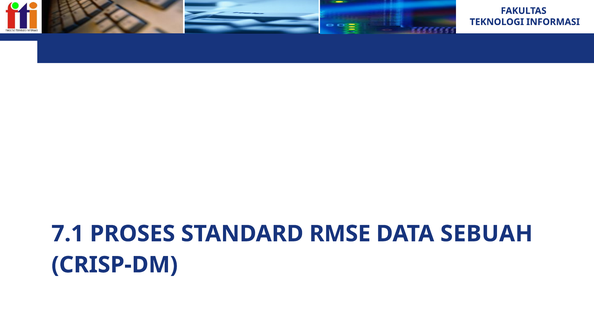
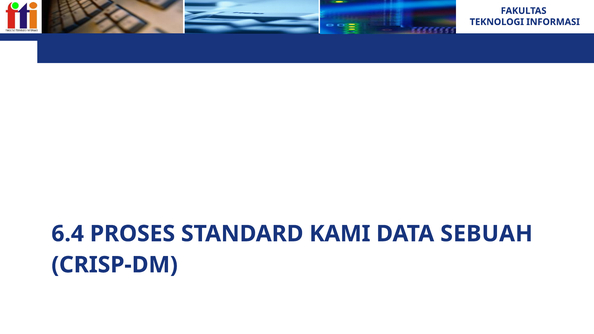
7.1: 7.1 -> 6.4
RMSE: RMSE -> KAMI
